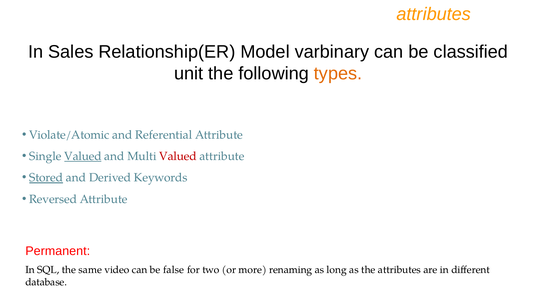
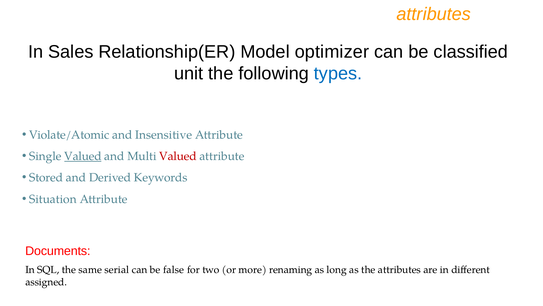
varbinary: varbinary -> optimizer
types colour: orange -> blue
Referential: Referential -> Insensitive
Stored underline: present -> none
Reversed: Reversed -> Situation
Permanent: Permanent -> Documents
video: video -> serial
database: database -> assigned
